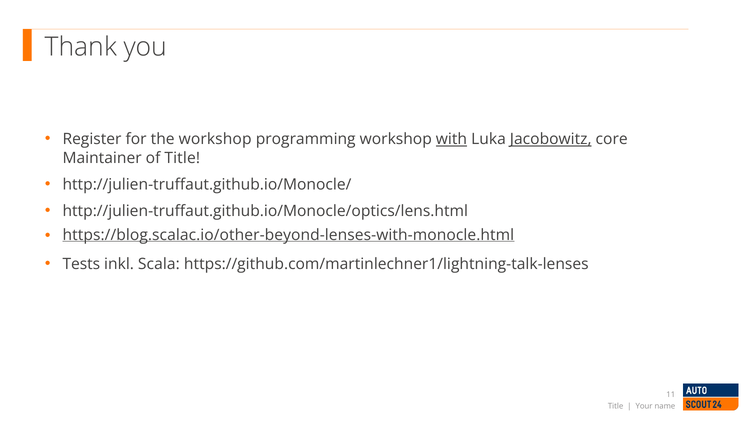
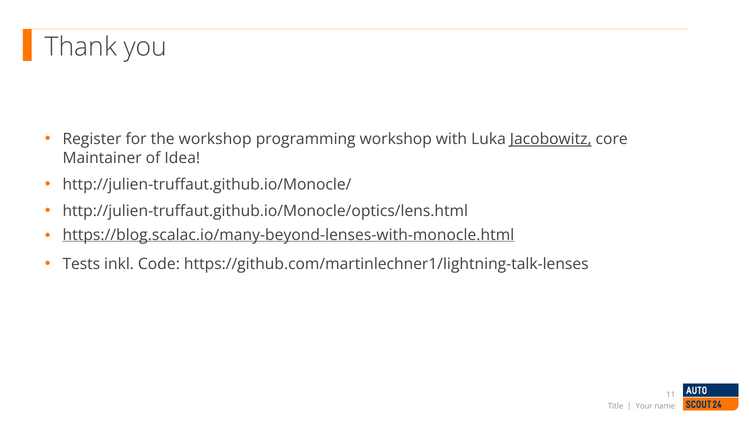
with underline: present -> none
of Title: Title -> Idea
https://blog.scalac.io/other-beyond-lenses-with-monocle.html: https://blog.scalac.io/other-beyond-lenses-with-monocle.html -> https://blog.scalac.io/many-beyond-lenses-with-monocle.html
Scala: Scala -> Code
